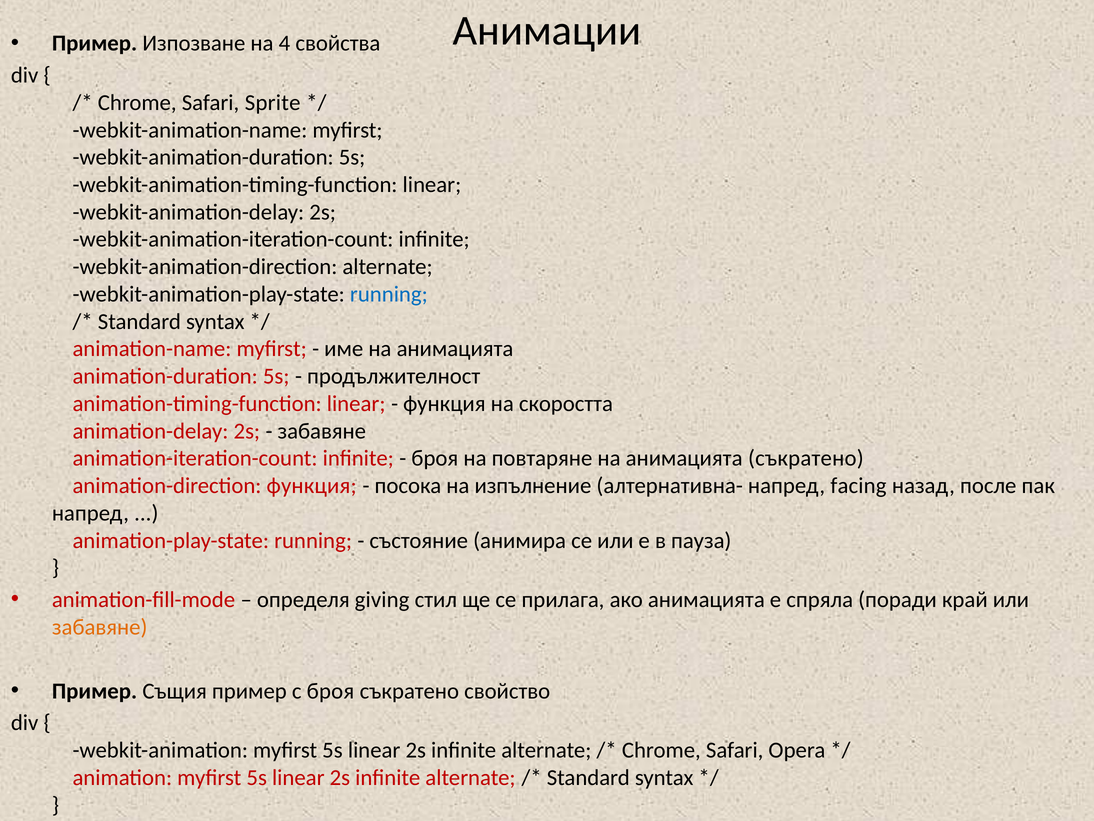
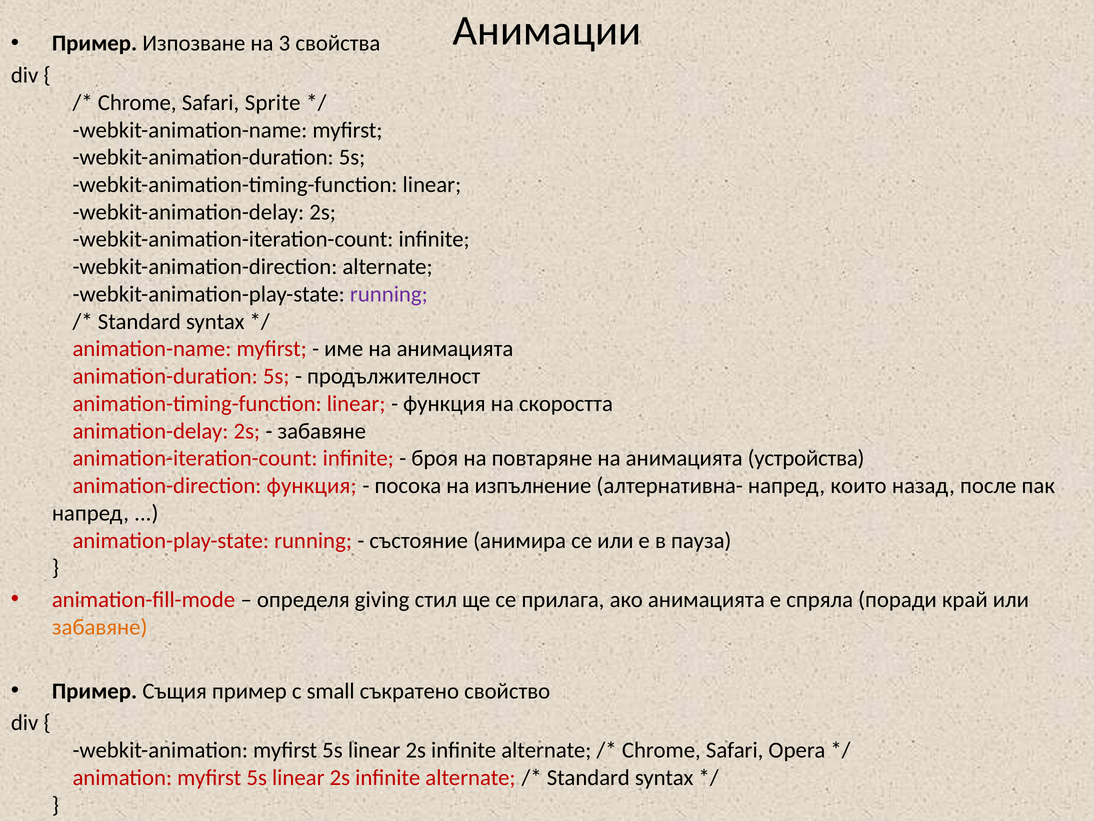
4: 4 -> 3
running at (389, 294) colour: blue -> purple
анимацията съкратено: съкратено -> устройства
facing: facing -> които
с броя: броя -> small
